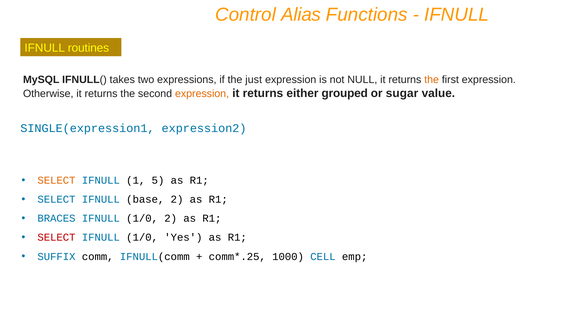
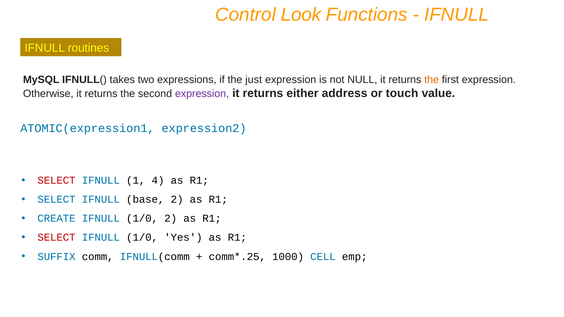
Alias: Alias -> Look
expression at (202, 94) colour: orange -> purple
grouped: grouped -> address
sugar: sugar -> touch
SINGLE(expression1: SINGLE(expression1 -> ATOMIC(expression1
SELECT at (56, 181) colour: orange -> red
5: 5 -> 4
BRACES: BRACES -> CREATE
